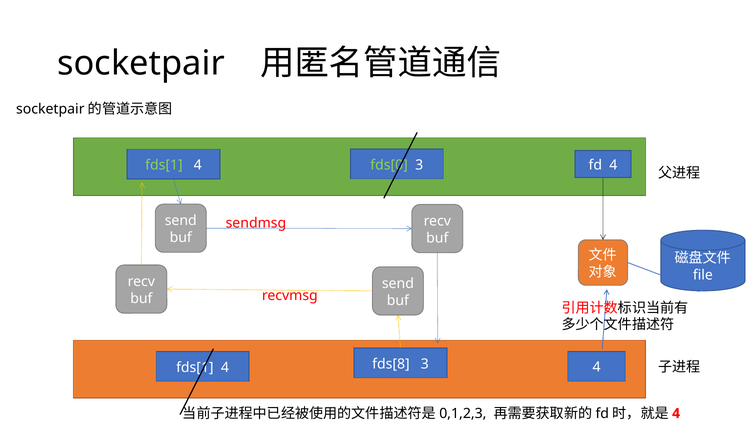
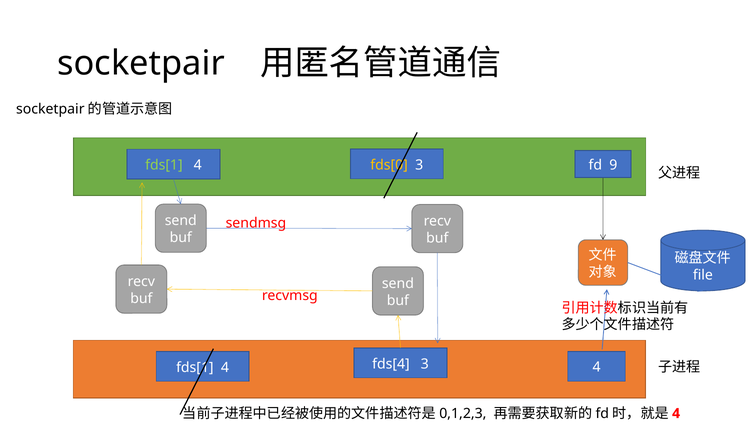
fds[0 colour: light green -> yellow
fd 4: 4 -> 9
fds[8: fds[8 -> fds[4
